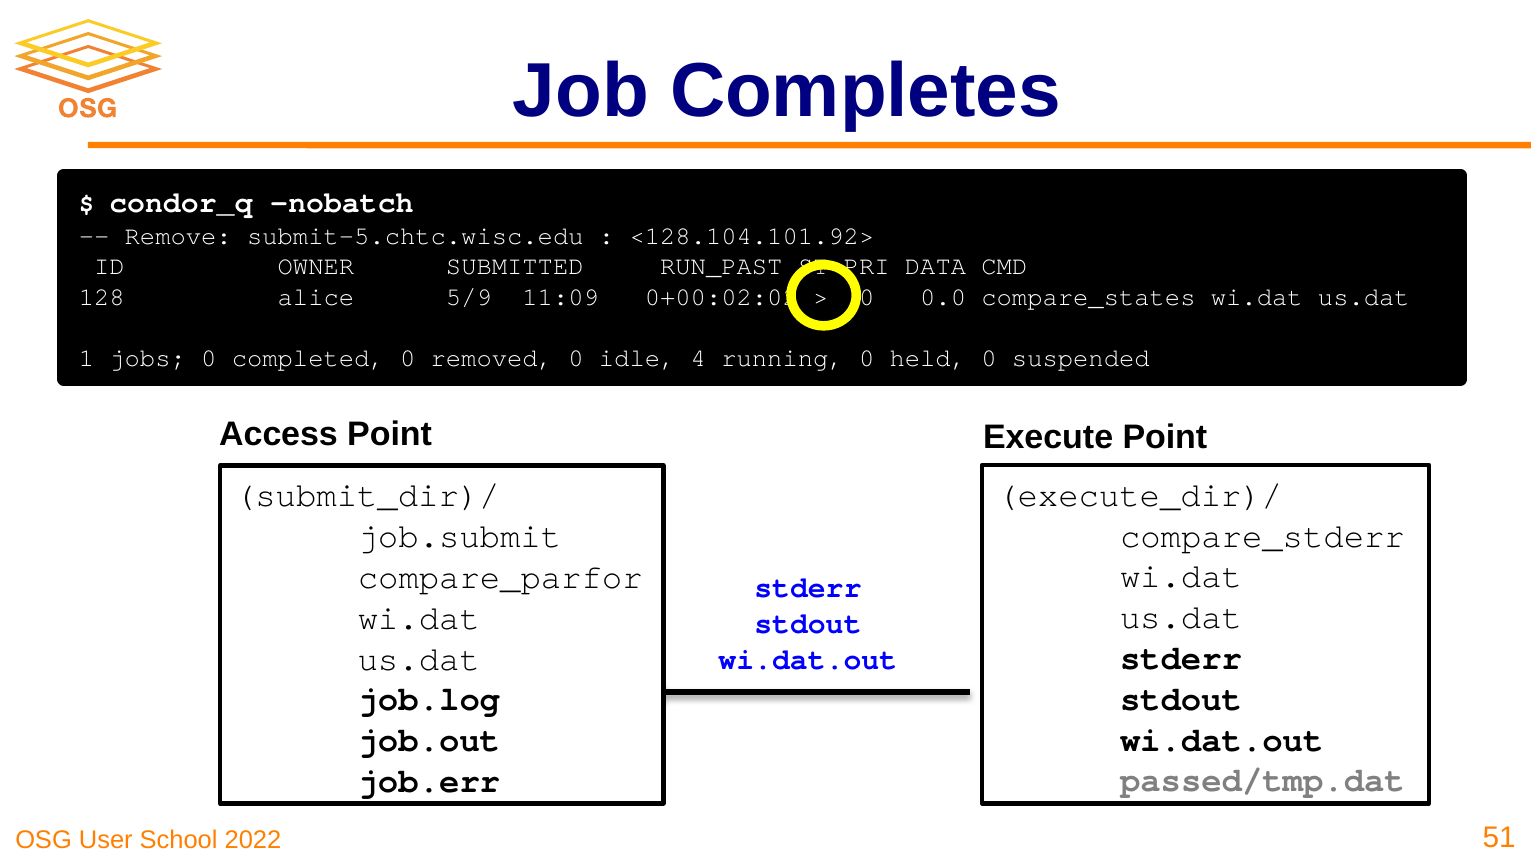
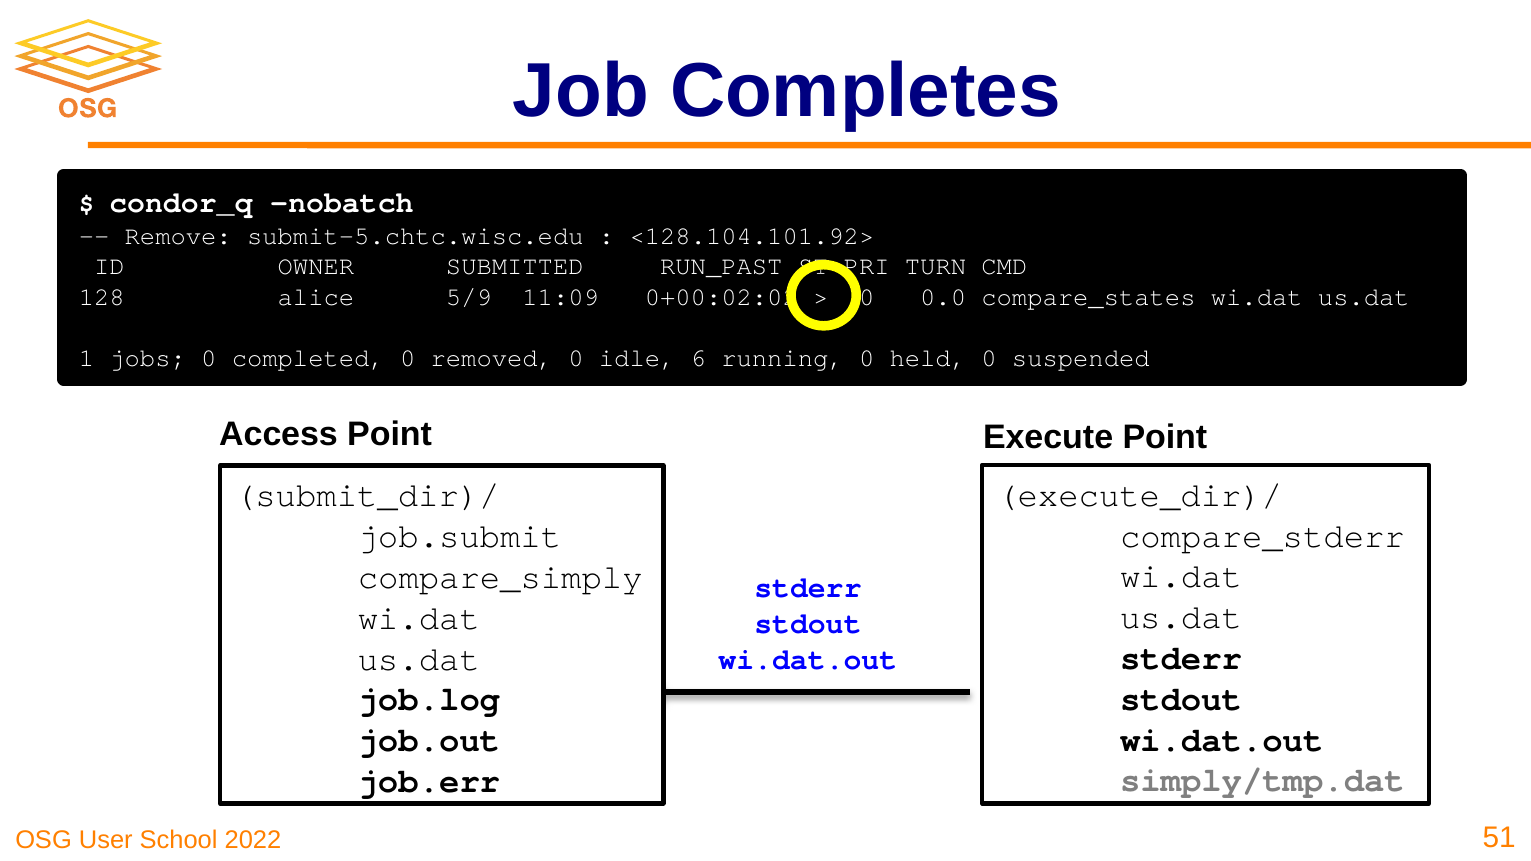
DATA: DATA -> TURN
4: 4 -> 6
compare_parfor: compare_parfor -> compare_simply
passed/tmp.dat: passed/tmp.dat -> simply/tmp.dat
